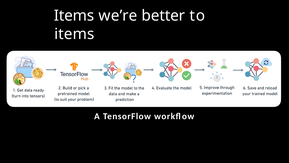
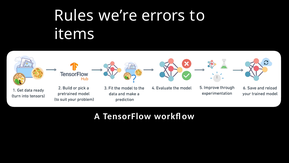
Items at (74, 16): Items -> Rules
better: better -> errors
